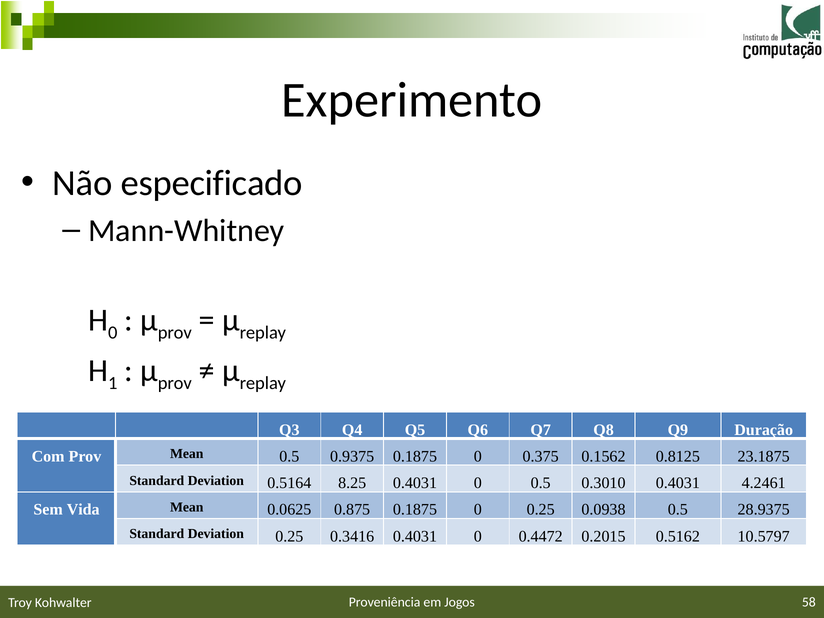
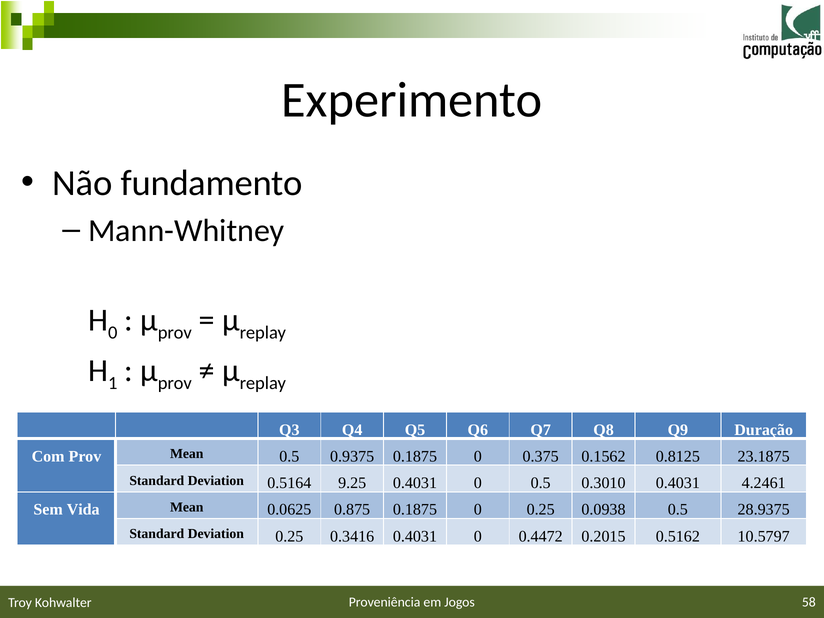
especificado: especificado -> fundamento
8.25: 8.25 -> 9.25
